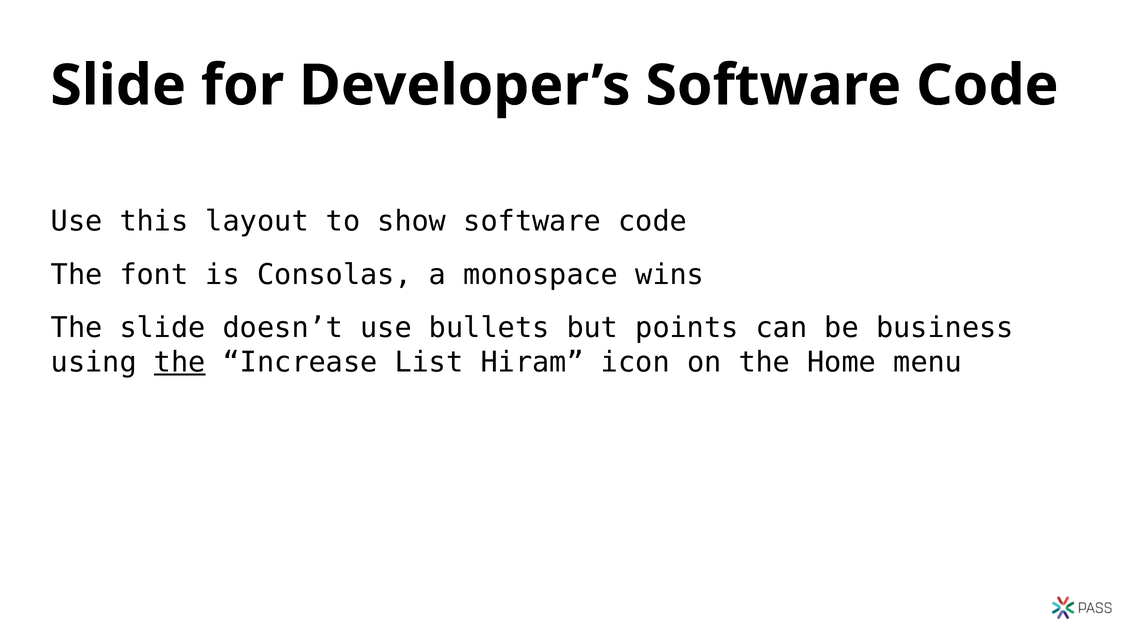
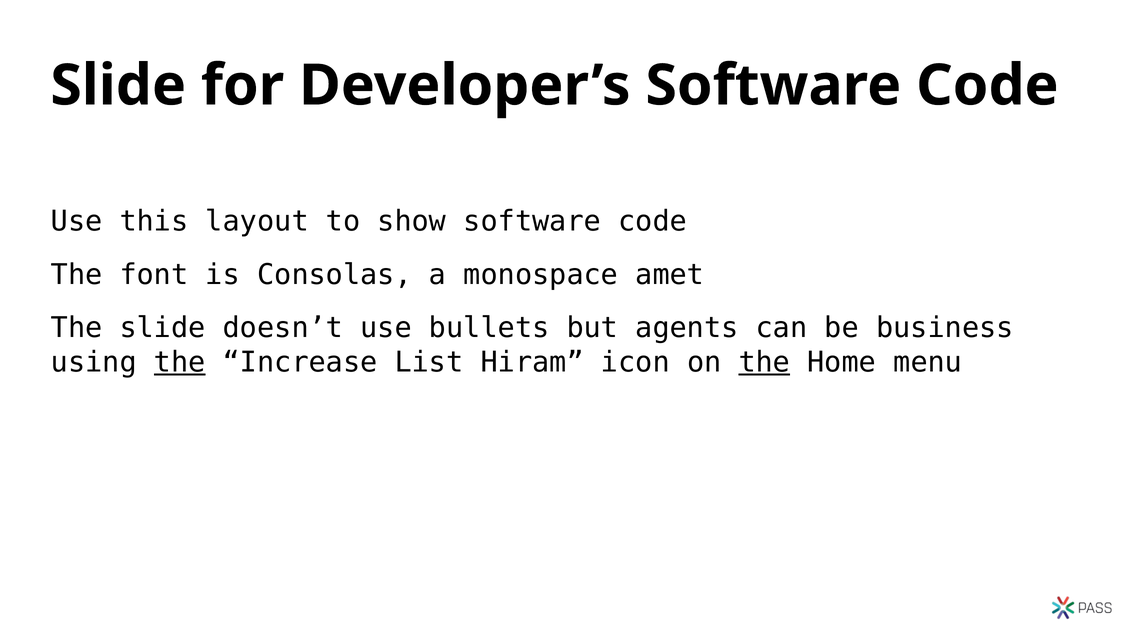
wins: wins -> amet
points: points -> agents
the at (764, 362) underline: none -> present
